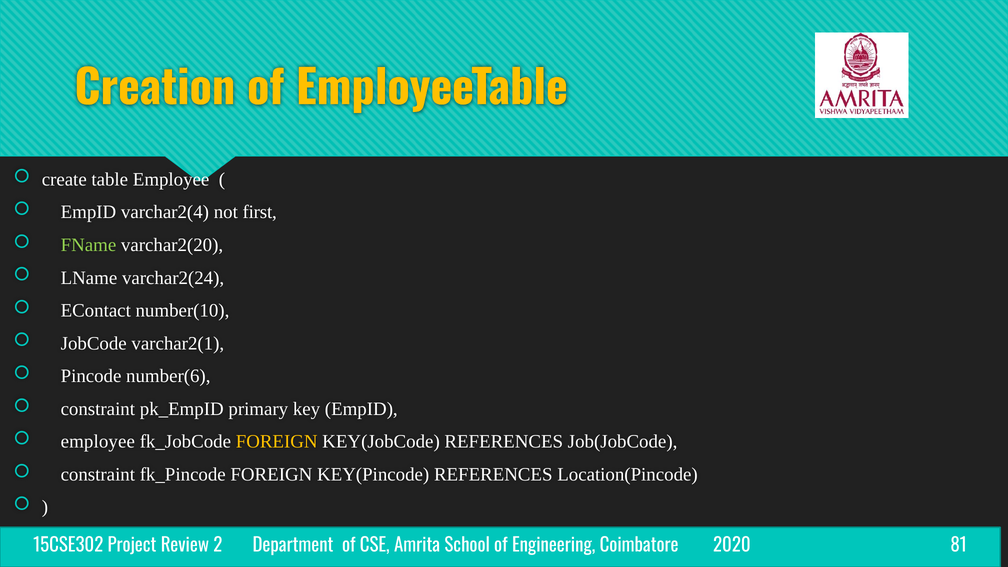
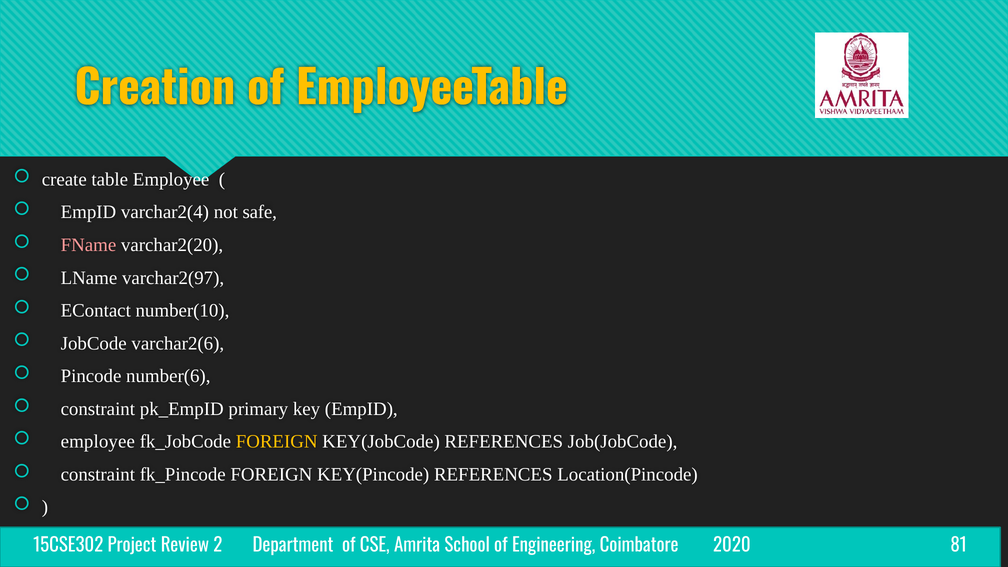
first: first -> safe
FName colour: light green -> pink
varchar2(24: varchar2(24 -> varchar2(97
varchar2(1: varchar2(1 -> varchar2(6
